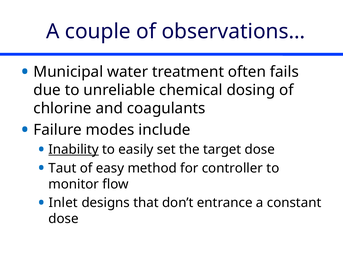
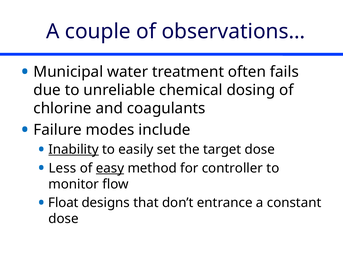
Taut: Taut -> Less
easy underline: none -> present
Inlet: Inlet -> Float
